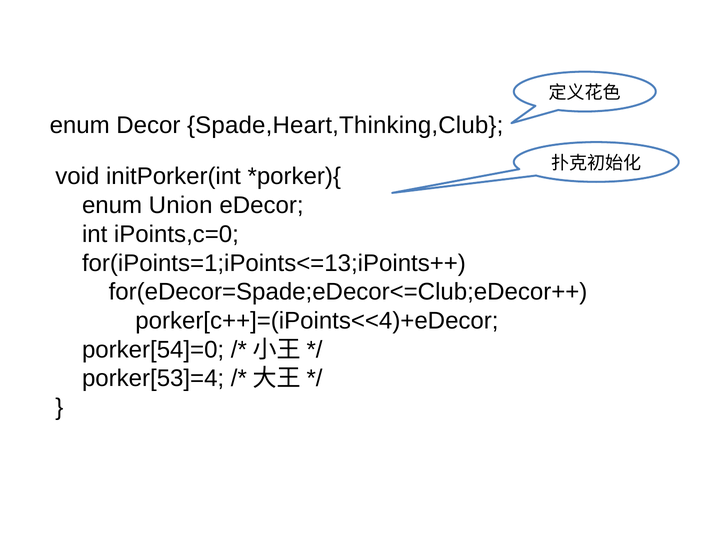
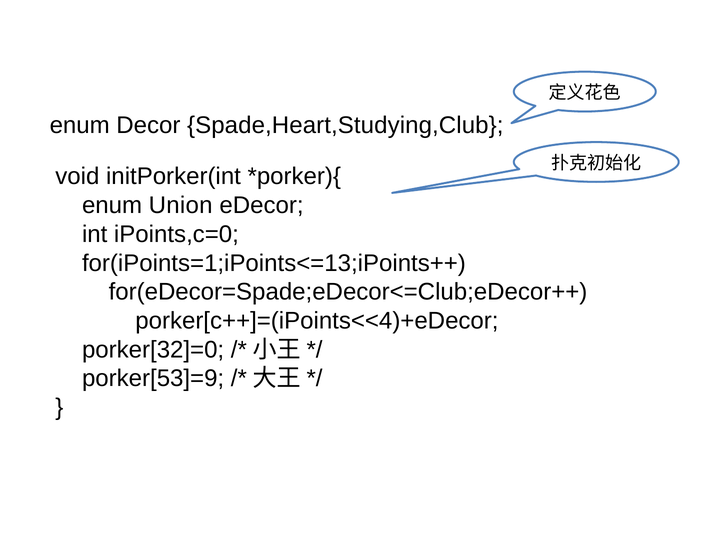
Spade,Heart,Thinking,Club: Spade,Heart,Thinking,Club -> Spade,Heart,Studying,Club
porker[54]=0: porker[54]=0 -> porker[32]=0
porker[53]=4: porker[53]=4 -> porker[53]=9
